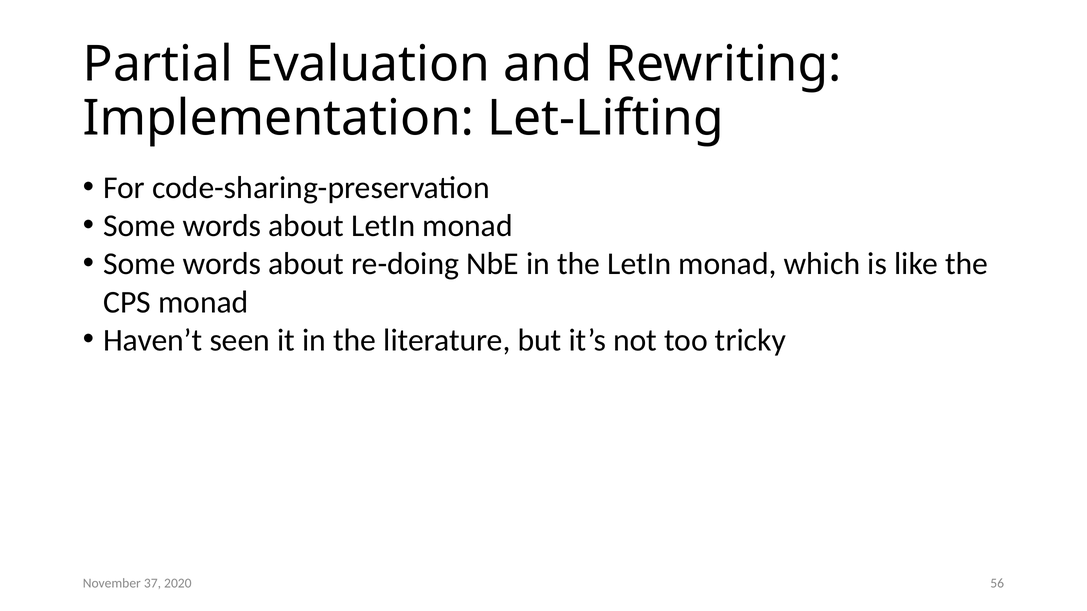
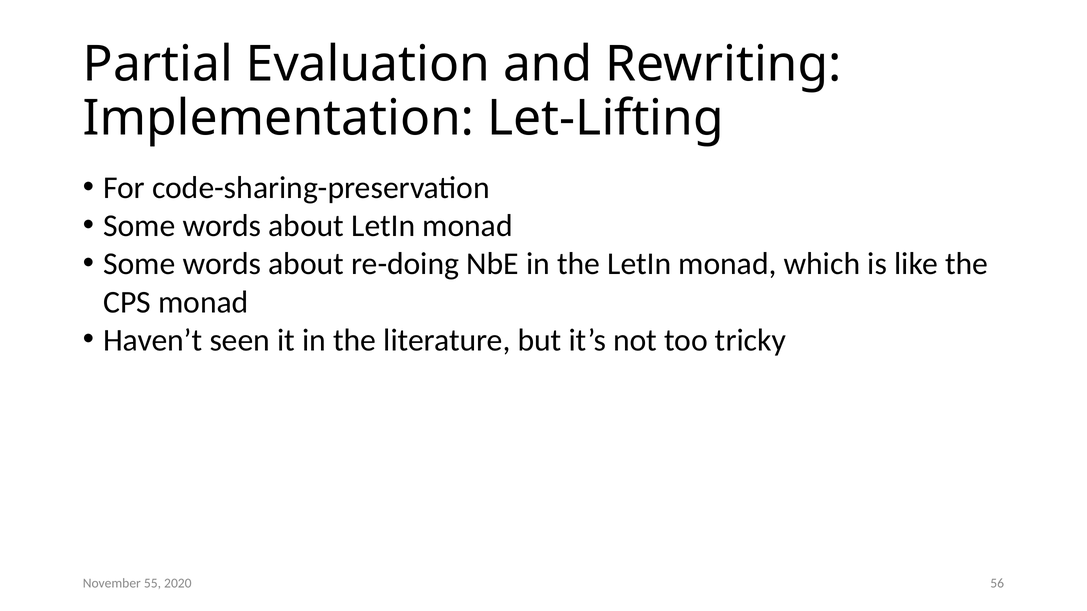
37: 37 -> 55
